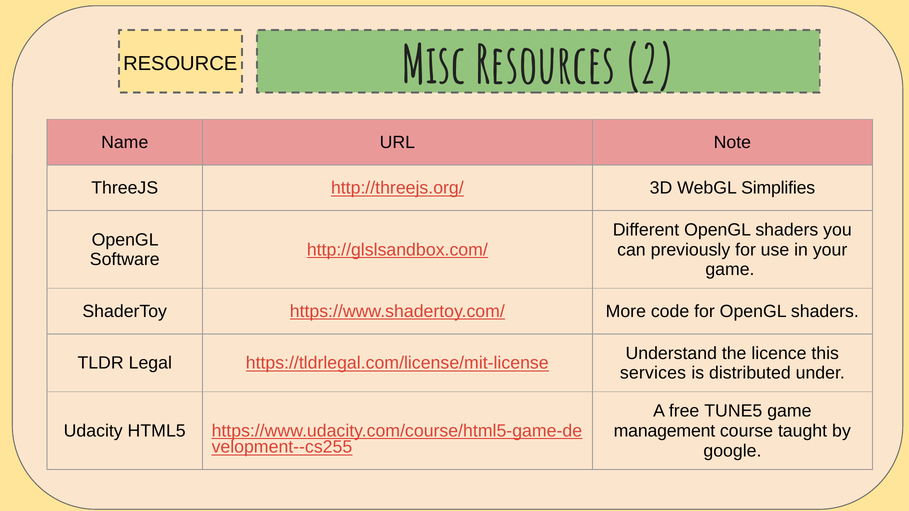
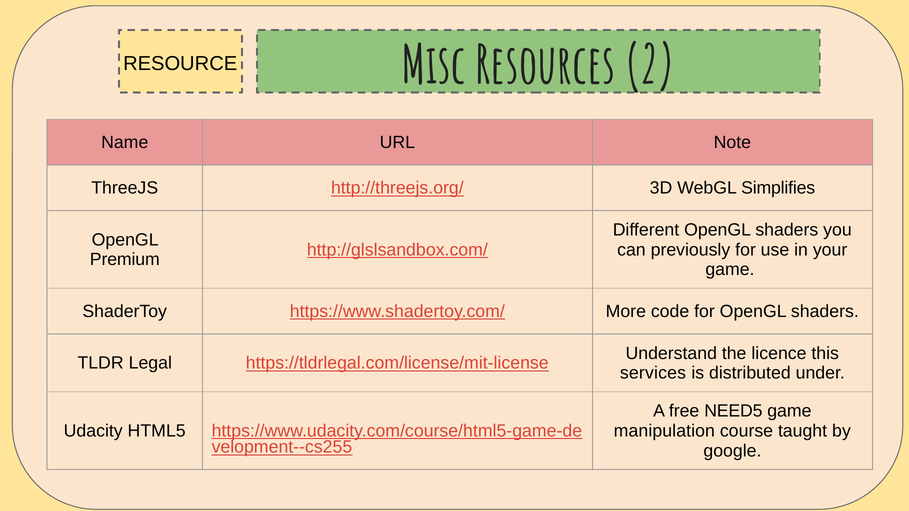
Software: Software -> Premium
TUNE5: TUNE5 -> NEED5
management: management -> manipulation
